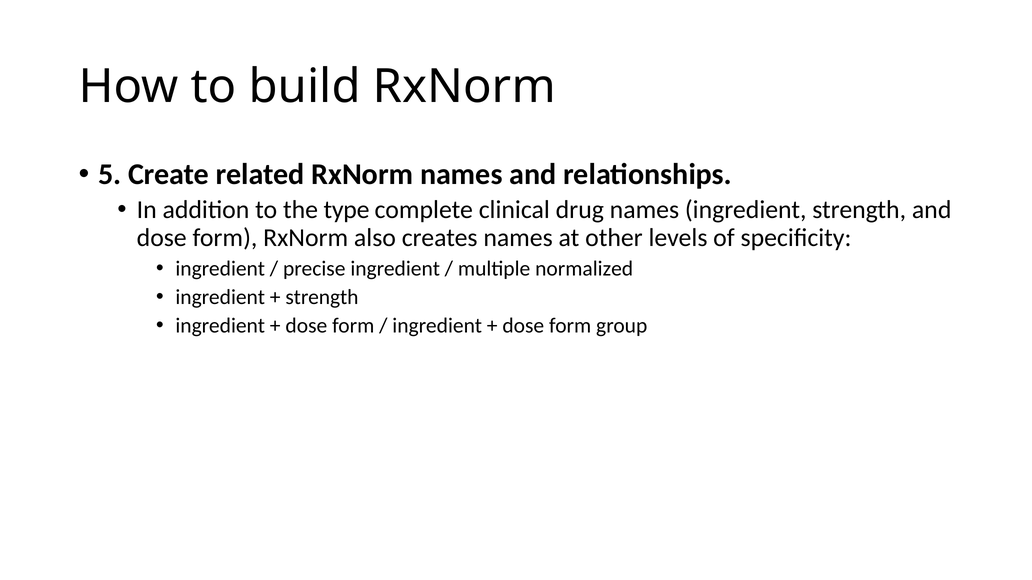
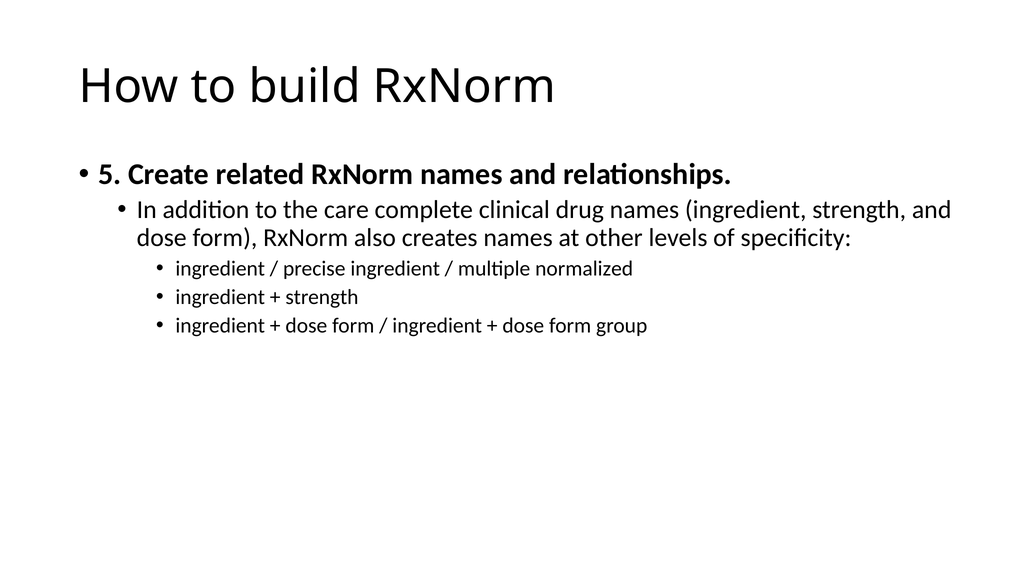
type: type -> care
